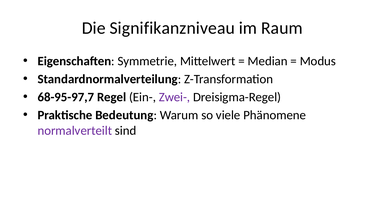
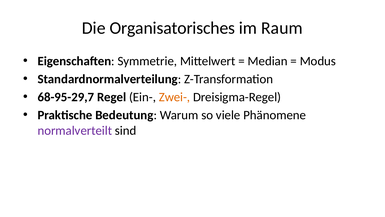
Signifikanzniveau: Signifikanzniveau -> Organisatorisches
68-95-97,7: 68-95-97,7 -> 68-95-29,7
Zwei- colour: purple -> orange
